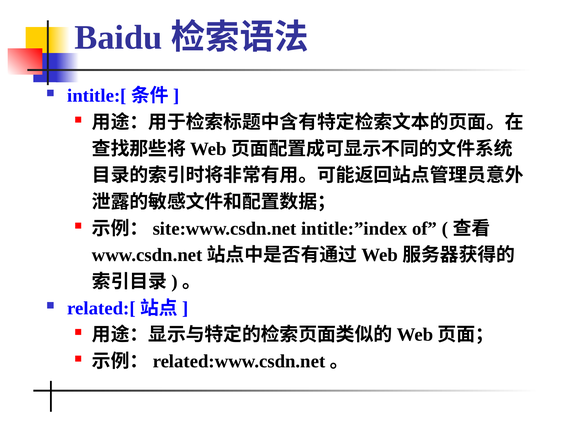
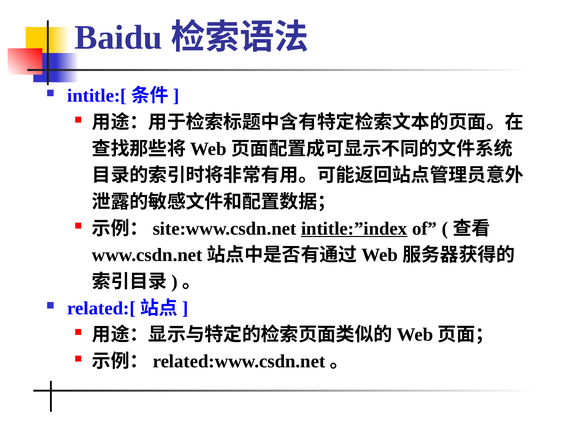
intitle:”index underline: none -> present
